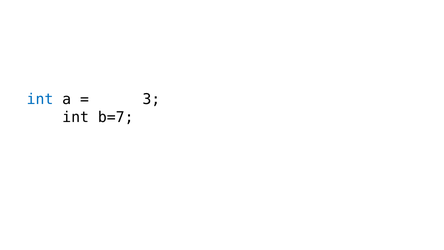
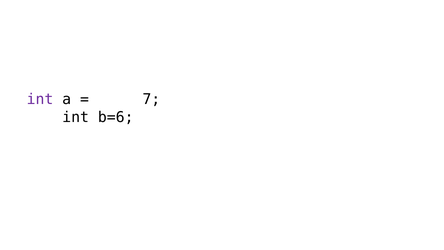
int at (40, 99) colour: blue -> purple
3: 3 -> 7
b=7: b=7 -> b=6
